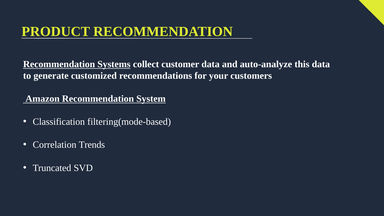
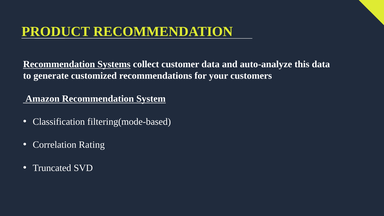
Trends: Trends -> Rating
